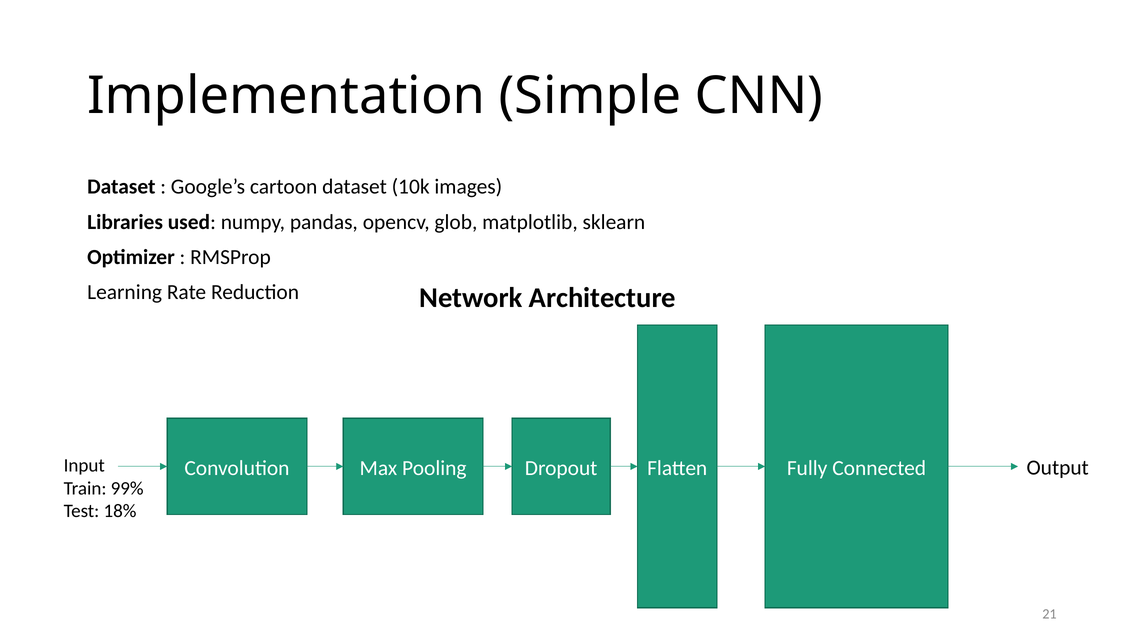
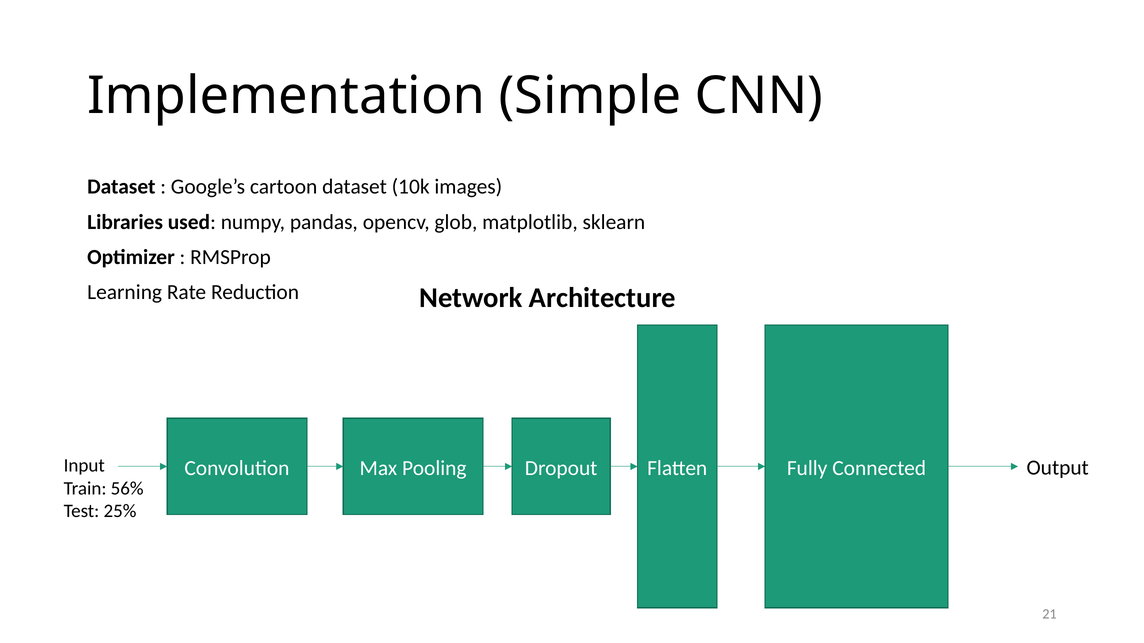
99%: 99% -> 56%
18%: 18% -> 25%
